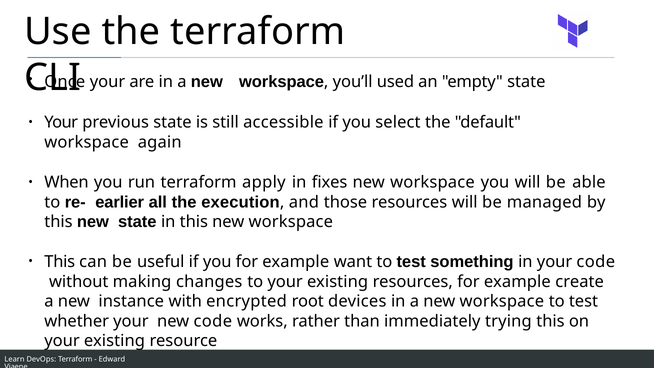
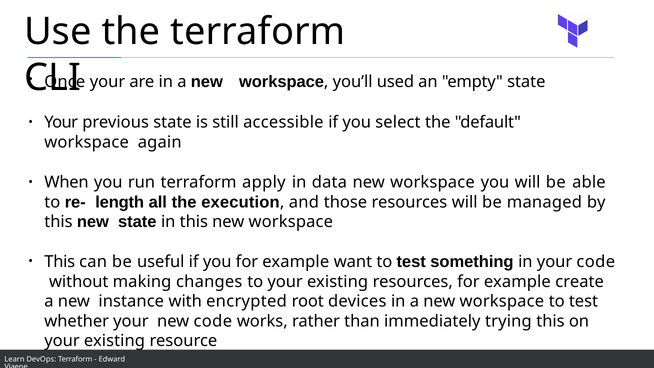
fixes: fixes -> data
earlier: earlier -> length
